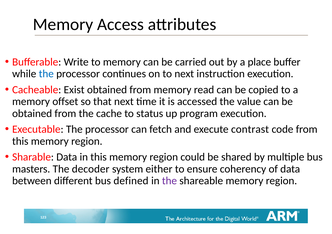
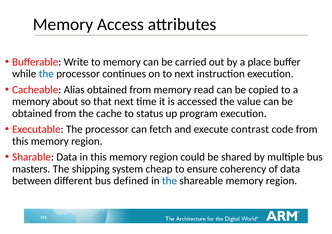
Exist: Exist -> Alias
offset: offset -> about
decoder: decoder -> shipping
either: either -> cheap
the at (169, 181) colour: purple -> blue
